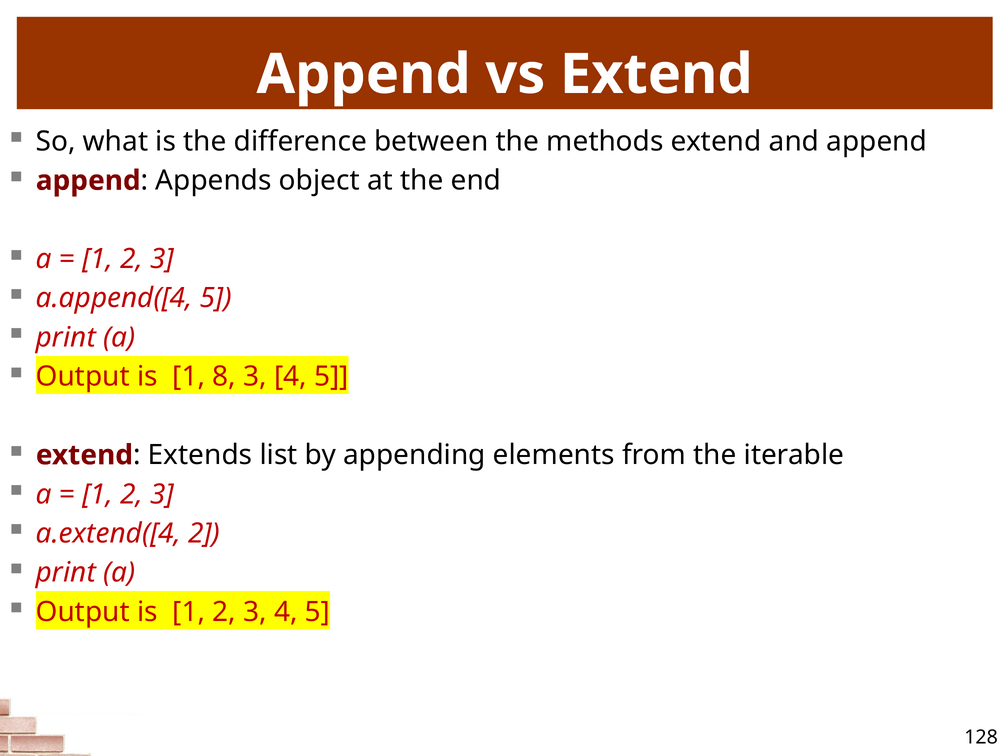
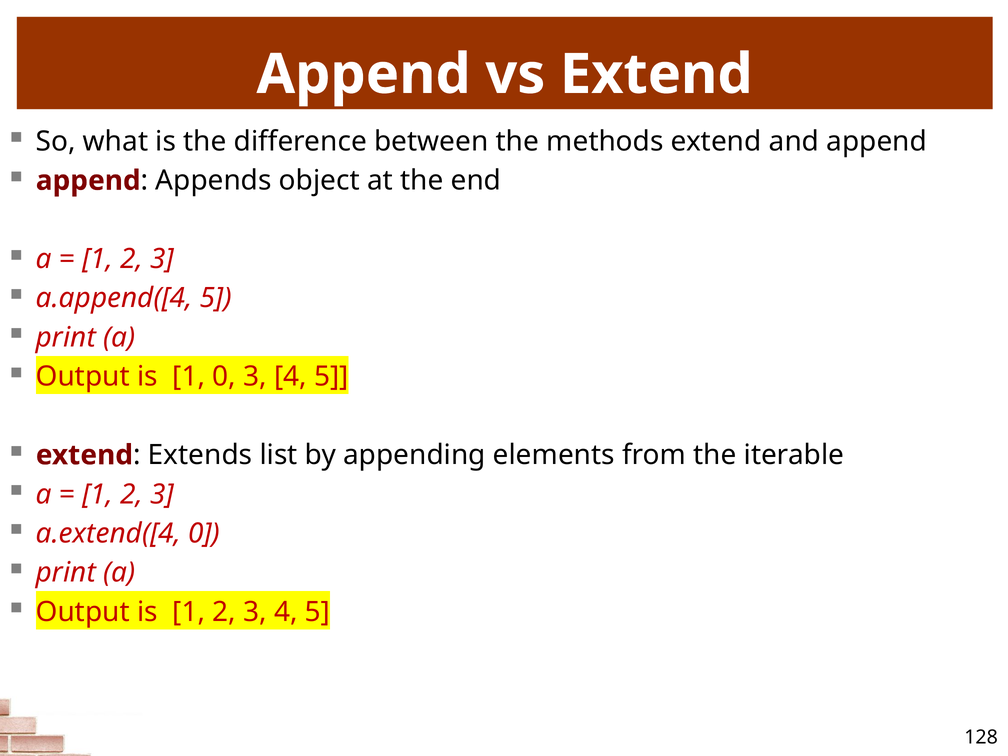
1 8: 8 -> 0
a.extend([4 2: 2 -> 0
